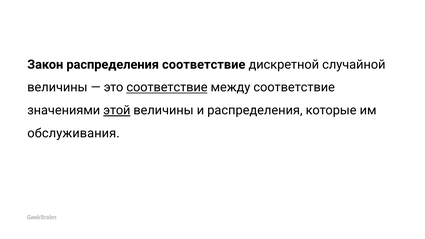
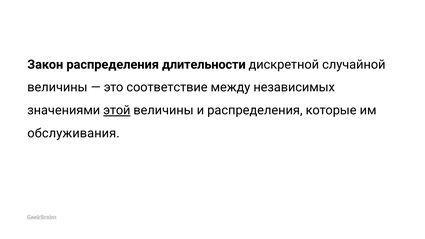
распределения соответствие: соответствие -> длительности
соответствие at (167, 87) underline: present -> none
между соответствие: соответствие -> независимых
